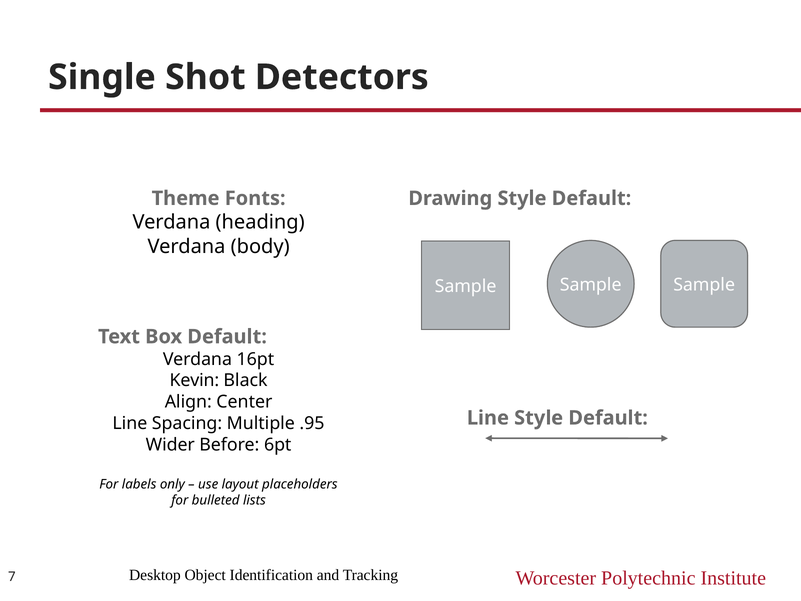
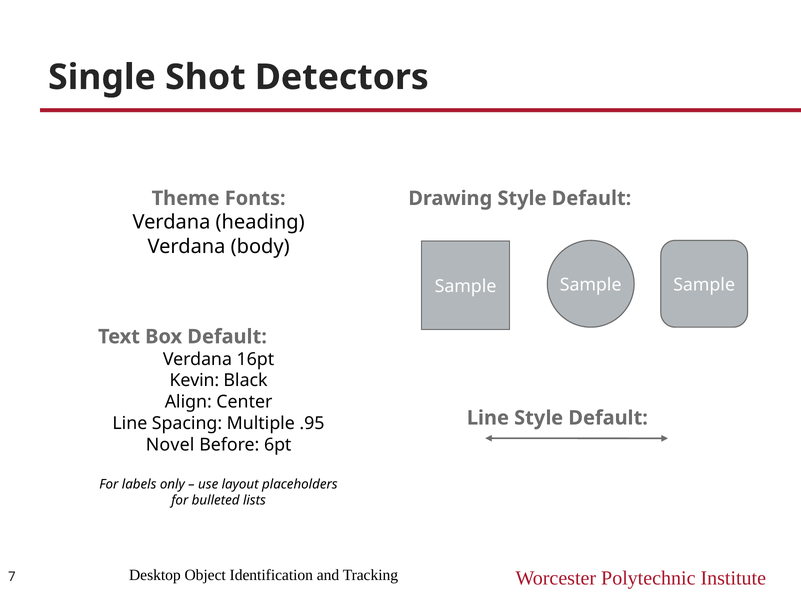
Wider: Wider -> Novel
